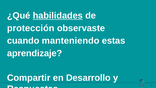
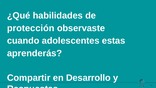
habilidades underline: present -> none
manteniendo: manteniendo -> adolescentes
aprendizaje: aprendizaje -> aprenderás
